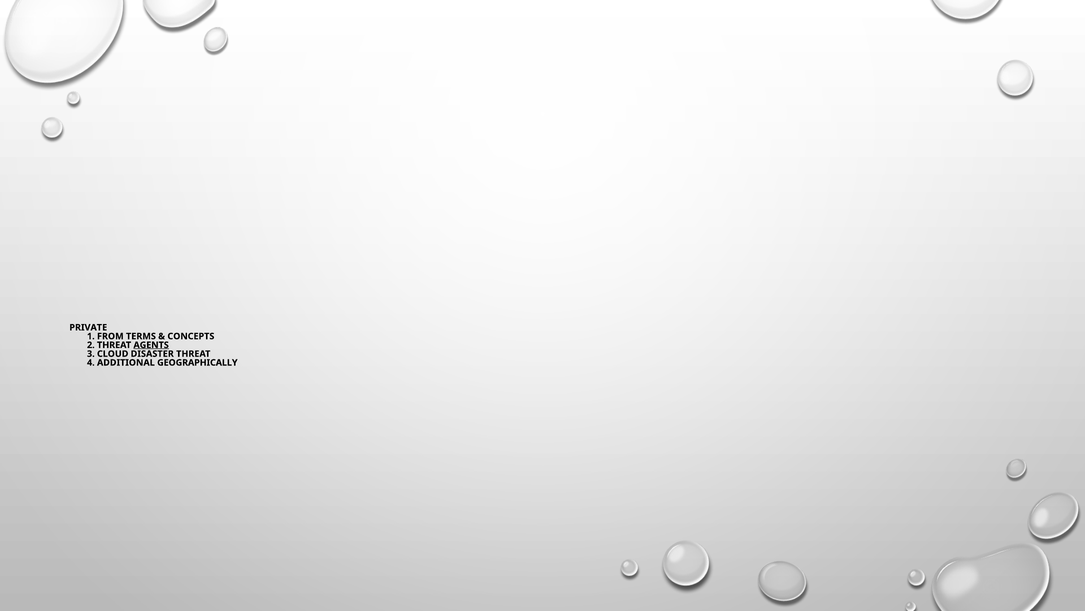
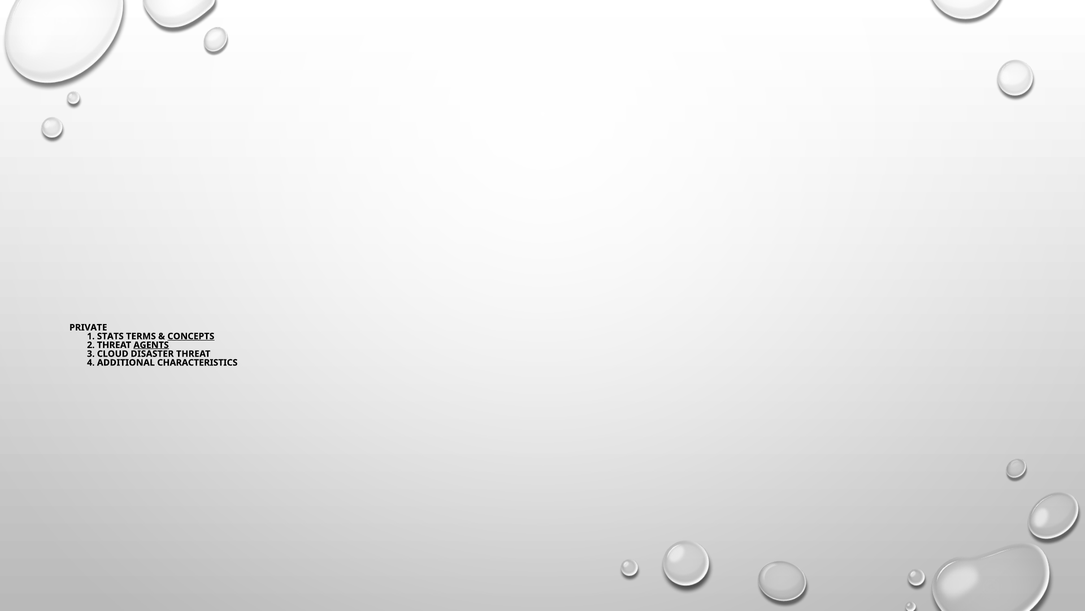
FROM: FROM -> STATS
CONCEPTS underline: none -> present
GEOGRAPHICALLY: GEOGRAPHICALLY -> CHARACTERISTICS
